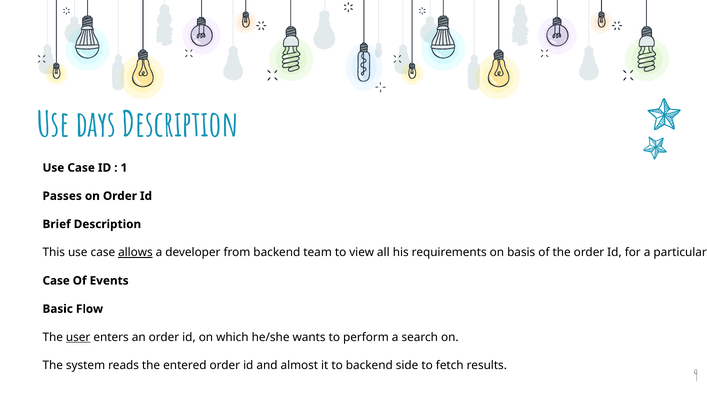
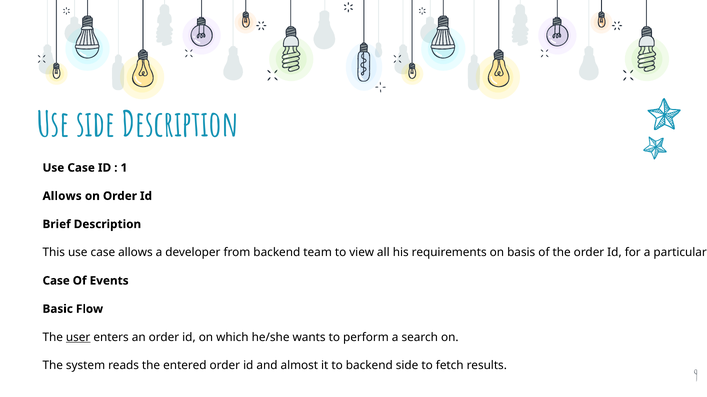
Use days: days -> side
Passes at (62, 196): Passes -> Allows
allows at (135, 253) underline: present -> none
